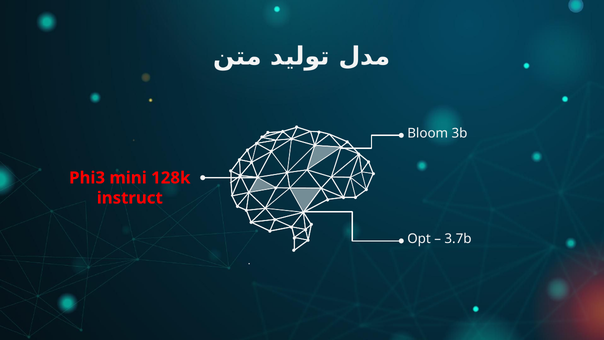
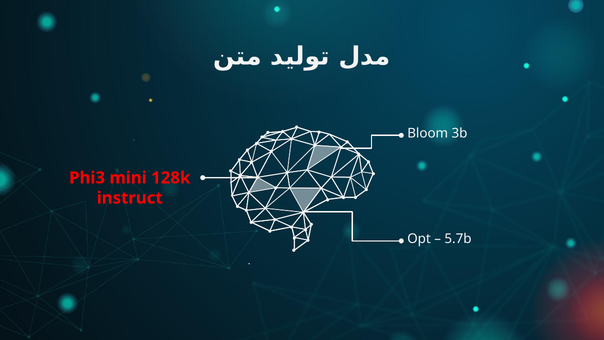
3.7b: 3.7b -> 5.7b
